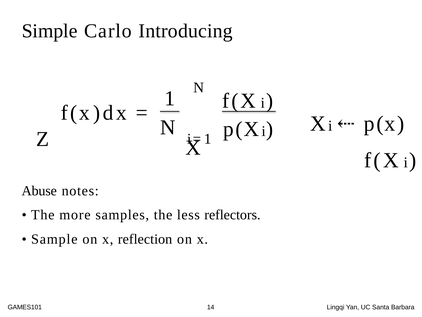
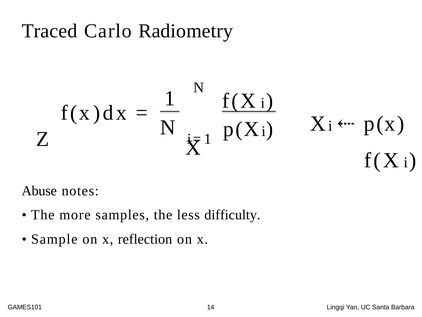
Simple: Simple -> Traced
Introducing: Introducing -> Radiometry
reflectors: reflectors -> difficulty
